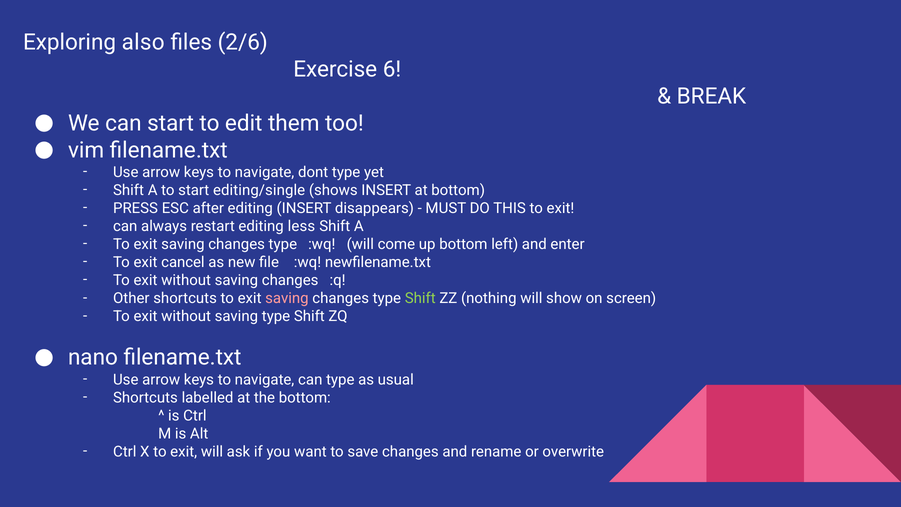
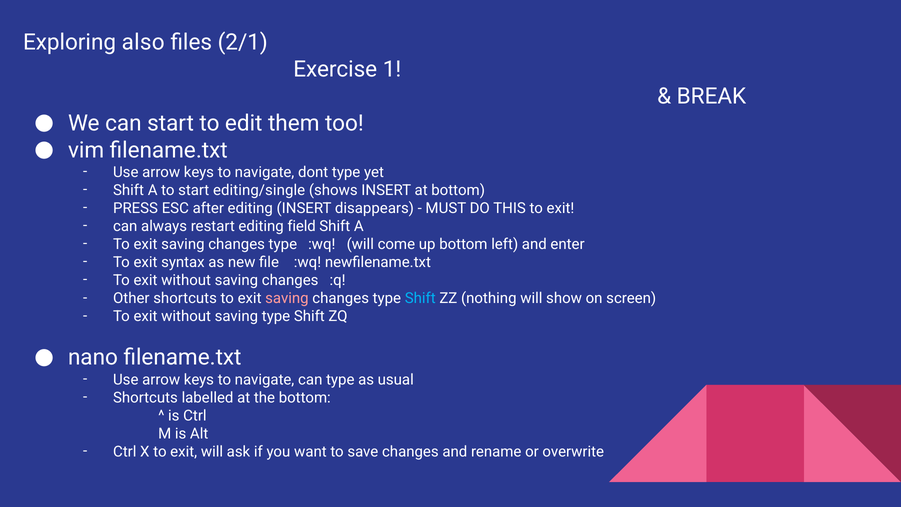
2/6: 2/6 -> 2/1
6: 6 -> 1
less: less -> field
cancel: cancel -> syntax
Shift at (420, 298) colour: light green -> light blue
